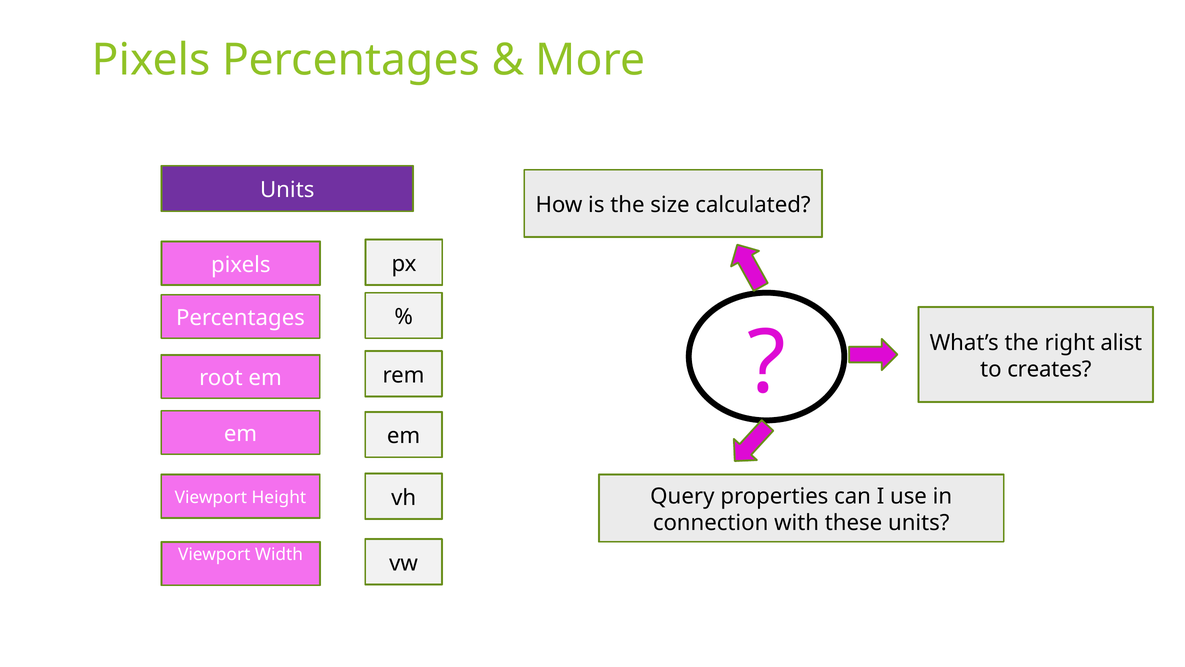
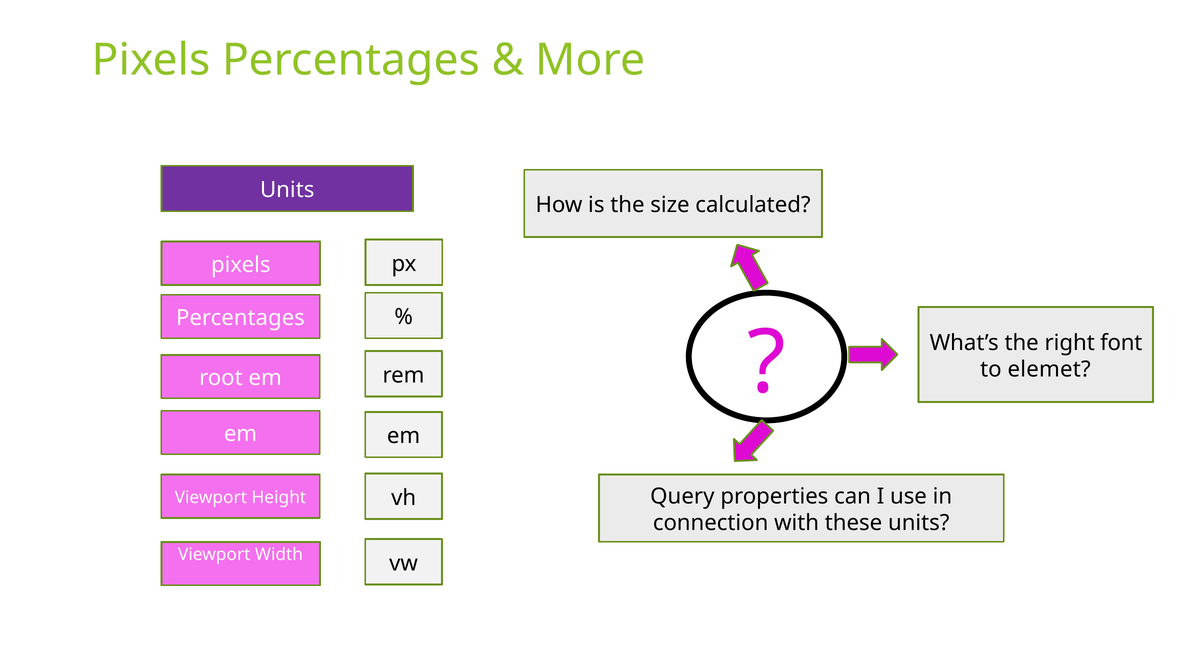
alist: alist -> font
creates: creates -> elemet
